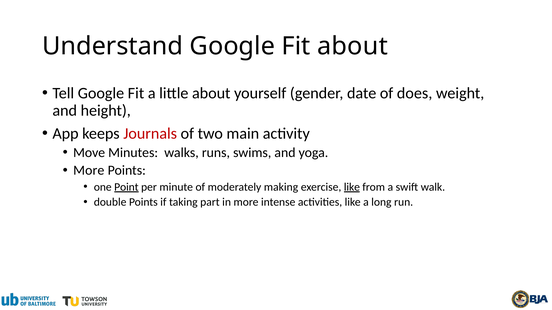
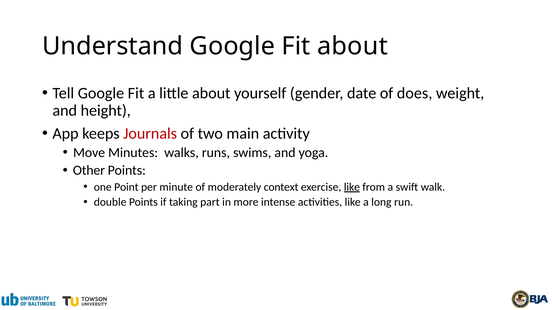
More at (89, 171): More -> Other
Point underline: present -> none
making: making -> context
